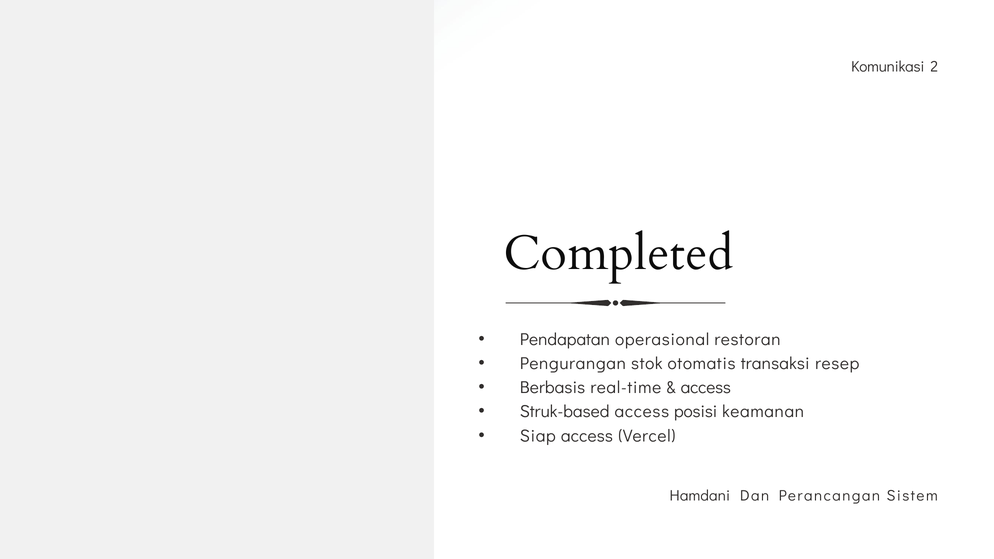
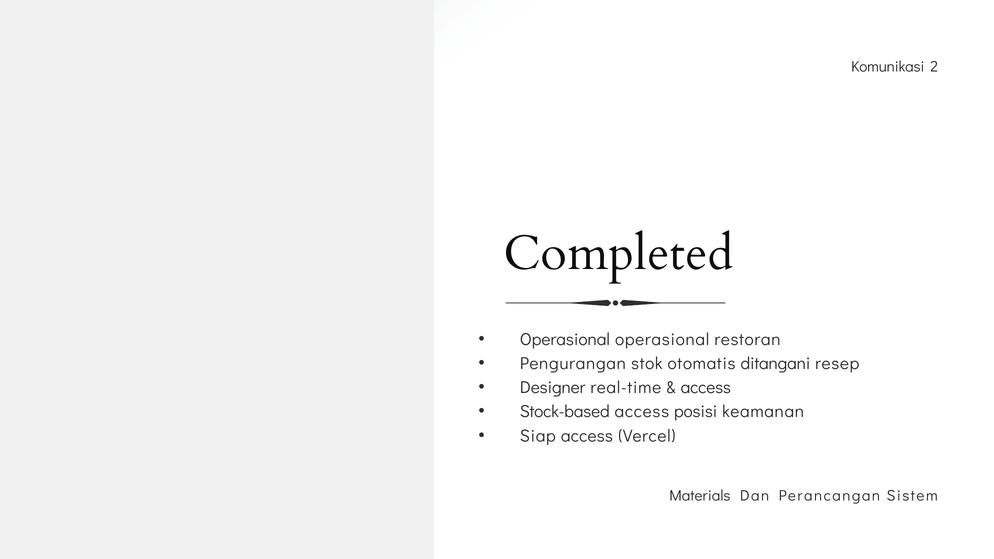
Pendapatan at (565, 339): Pendapatan -> Operasional
transaksi: transaksi -> ditangani
Berbasis: Berbasis -> Designer
Struk-based: Struk-based -> Stock-based
Hamdani: Hamdani -> Materials
